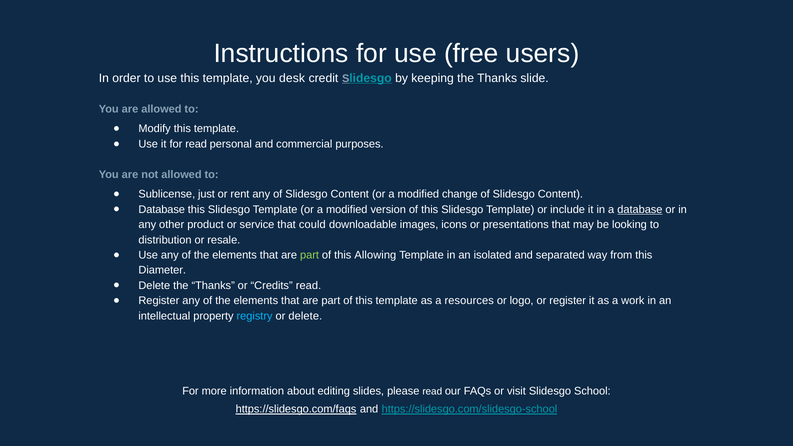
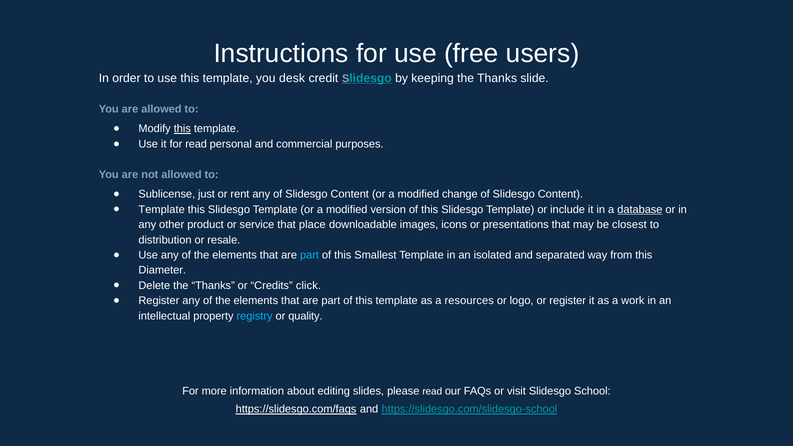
this at (182, 129) underline: none -> present
Database at (162, 210): Database -> Template
could: could -> place
looking: looking -> closest
part at (309, 255) colour: light green -> light blue
Allowing: Allowing -> Smallest
Credits read: read -> click
or delete: delete -> quality
